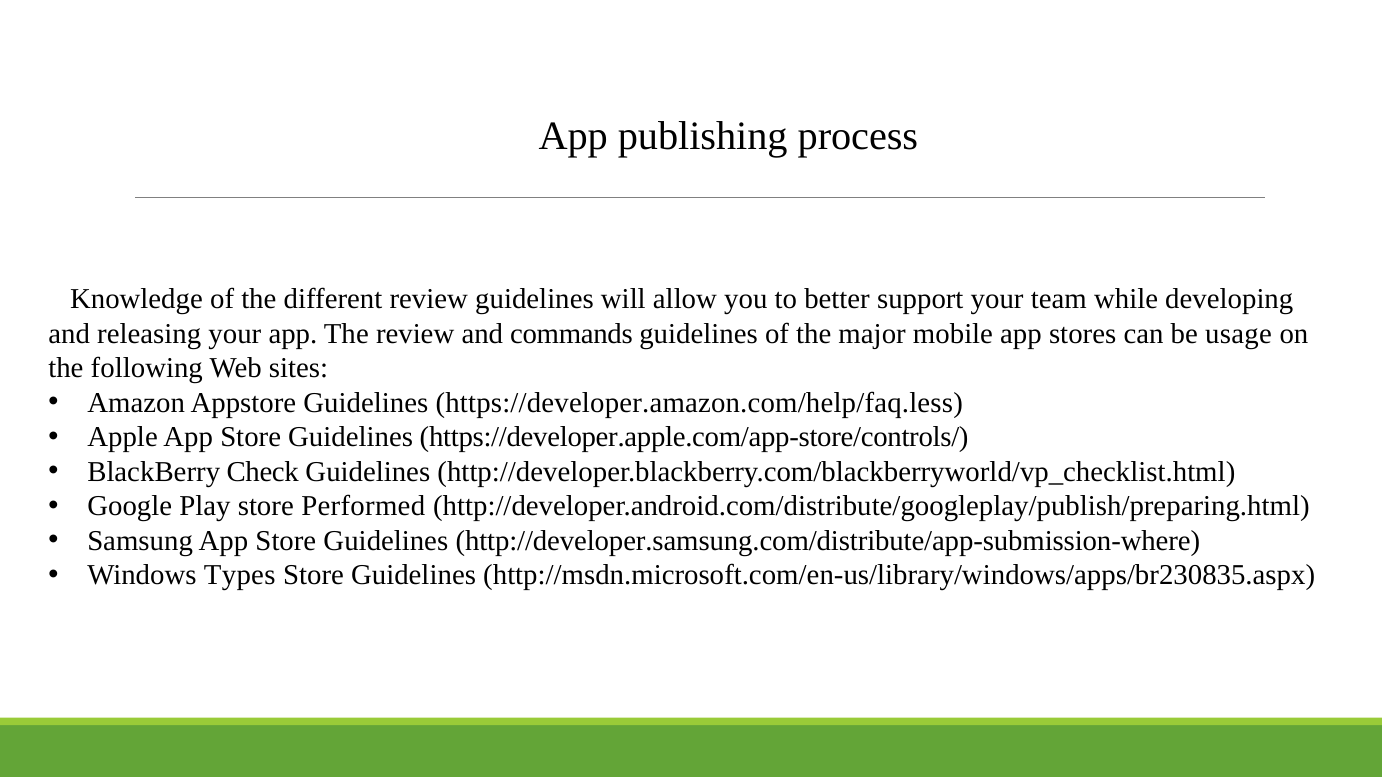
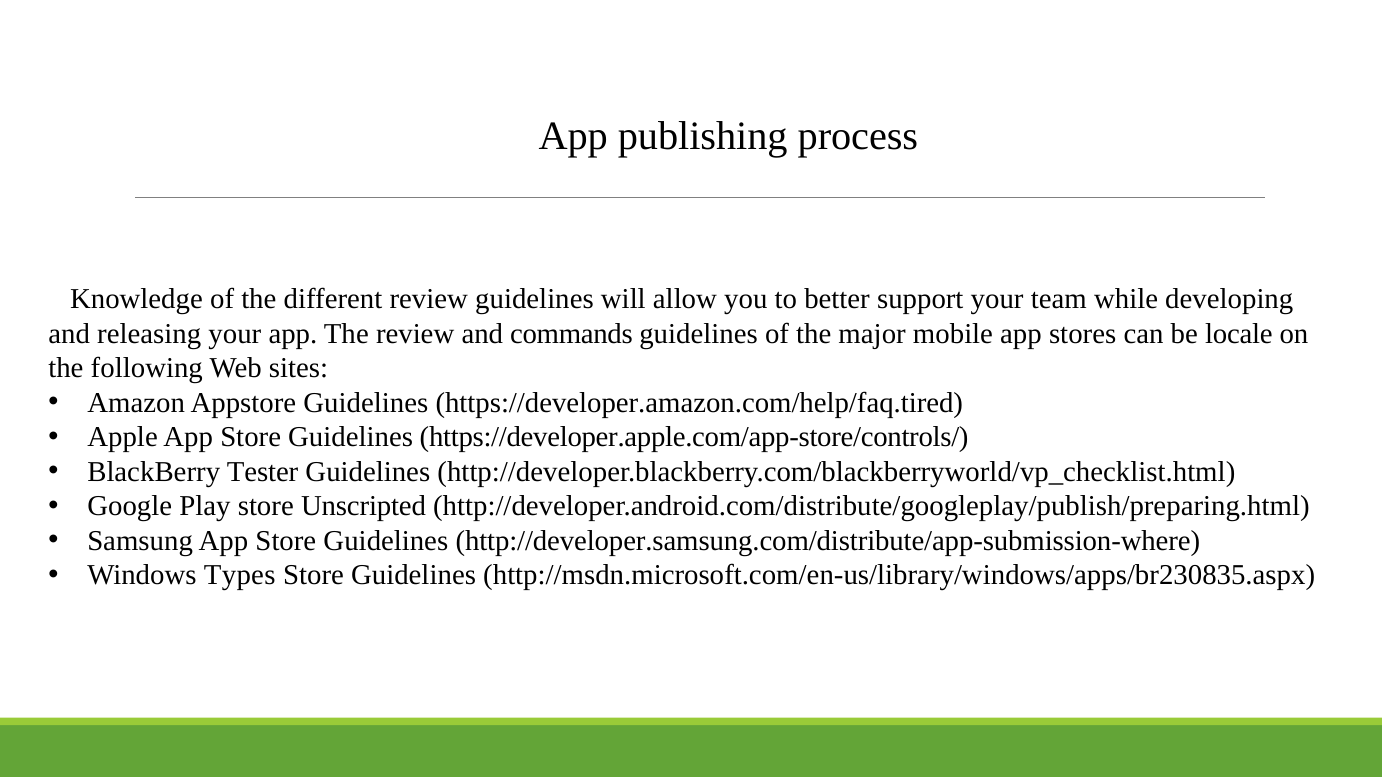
usage: usage -> locale
https://developer.amazon.com/help/faq.less: https://developer.amazon.com/help/faq.less -> https://developer.amazon.com/help/faq.tired
Check: Check -> Tester
Performed: Performed -> Unscripted
